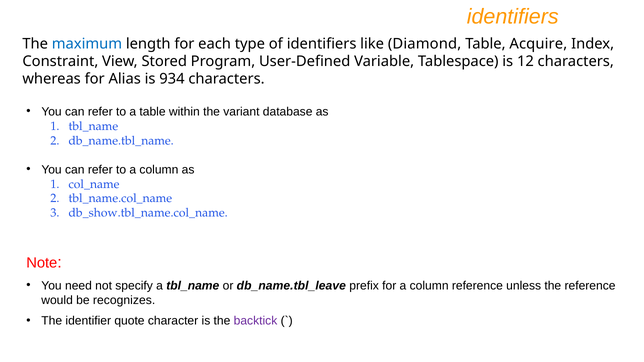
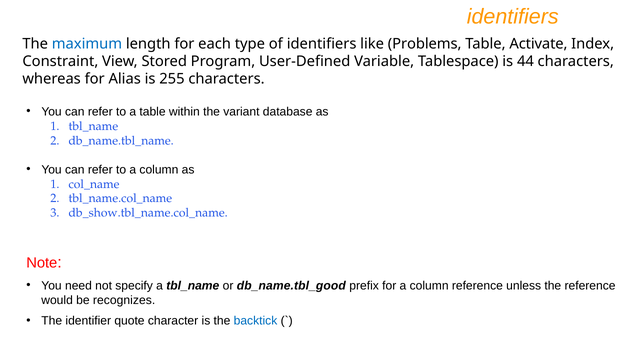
Diamond: Diamond -> Problems
Acquire: Acquire -> Activate
12: 12 -> 44
934: 934 -> 255
db_name.tbl_leave: db_name.tbl_leave -> db_name.tbl_good
backtick colour: purple -> blue
